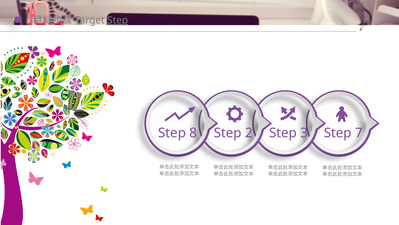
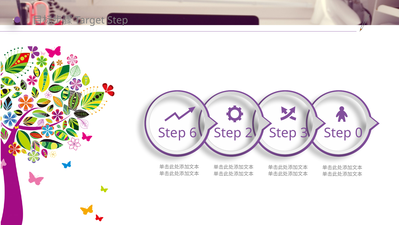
Step at (118, 20) underline: present -> none
8: 8 -> 6
7: 7 -> 0
